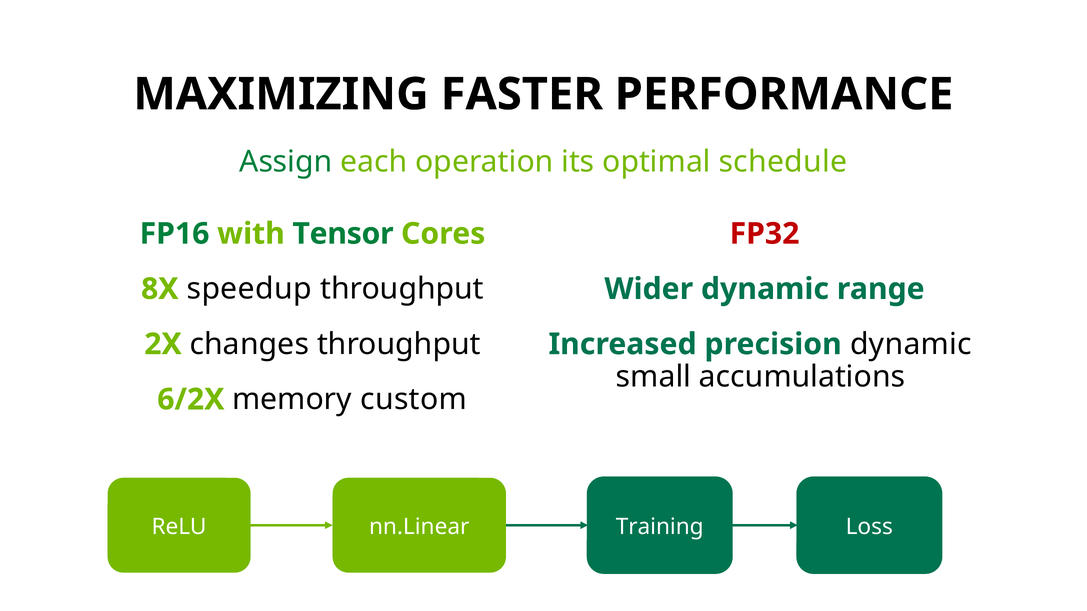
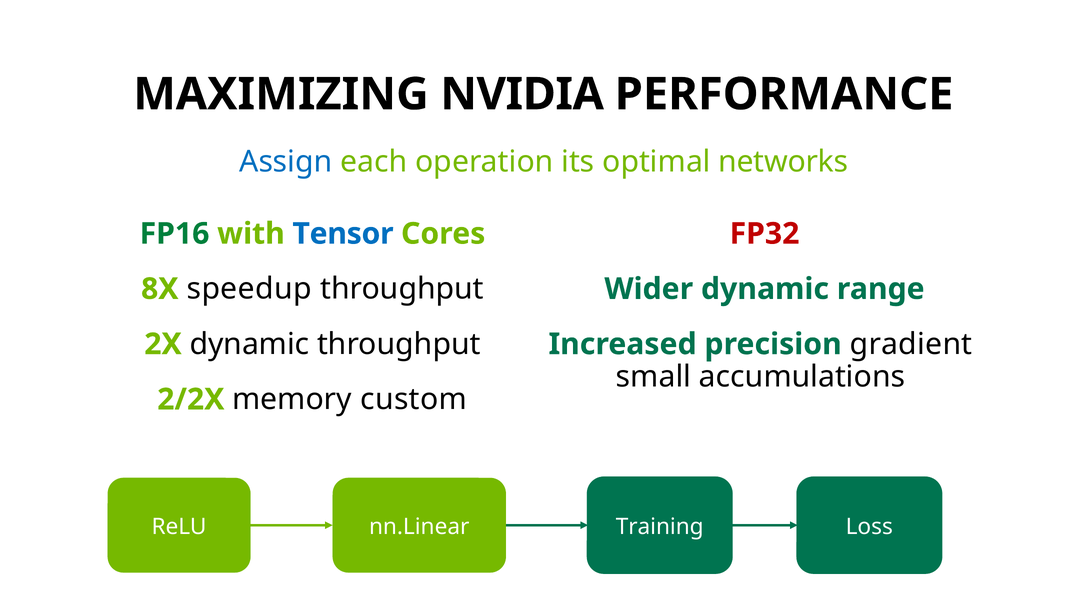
FASTER: FASTER -> NVIDIA
Assign colour: green -> blue
schedule: schedule -> networks
Tensor colour: green -> blue
2X changes: changes -> dynamic
precision dynamic: dynamic -> gradient
6/2X: 6/2X -> 2/2X
